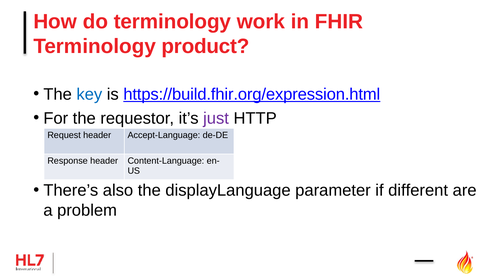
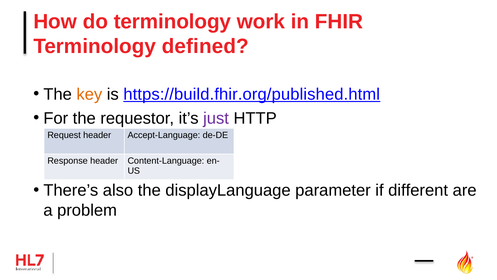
product: product -> defined
key colour: blue -> orange
https://build.fhir.org/expression.html: https://build.fhir.org/expression.html -> https://build.fhir.org/published.html
